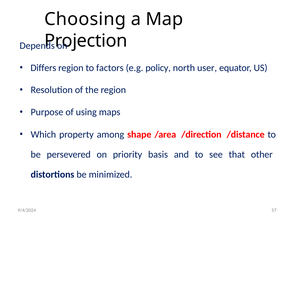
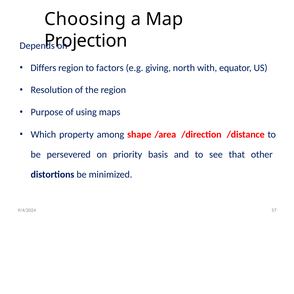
policy: policy -> giving
user: user -> with
